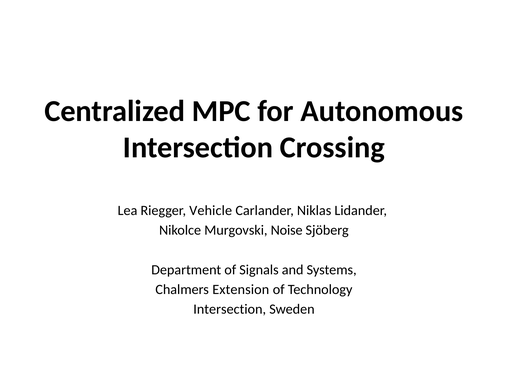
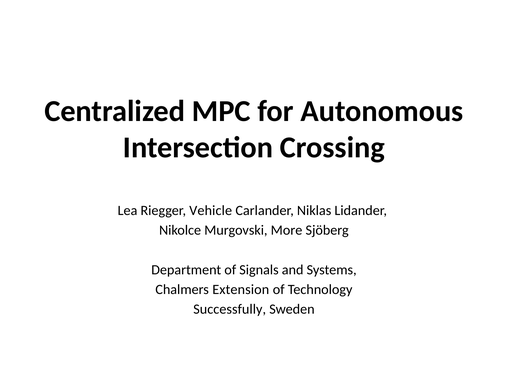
Noise: Noise -> More
Intersection at (230, 309): Intersection -> Successfully
